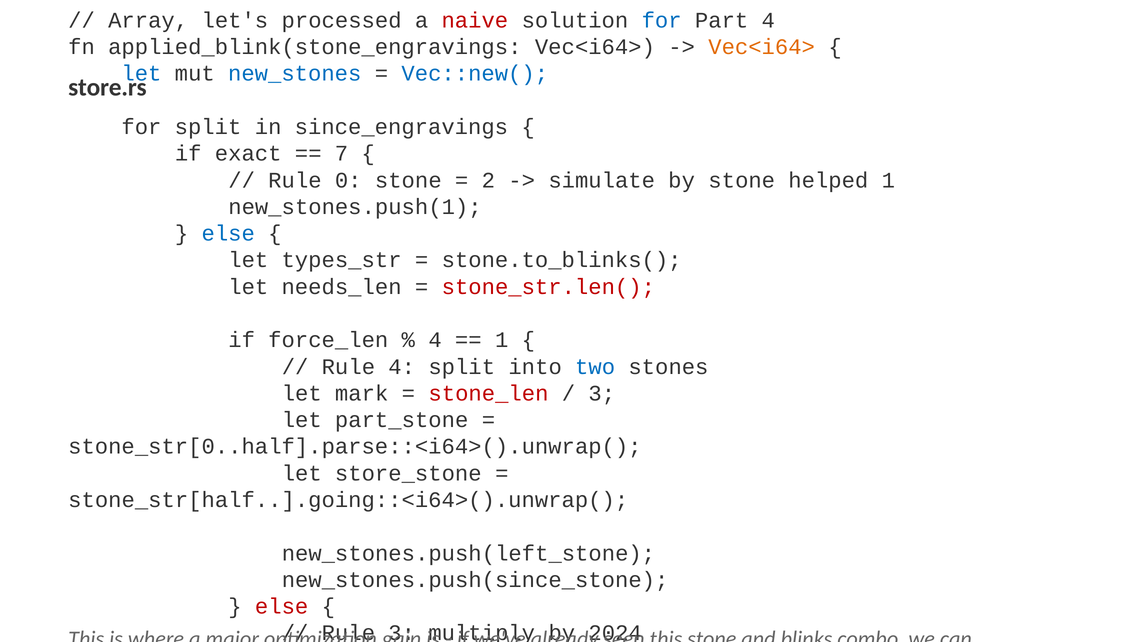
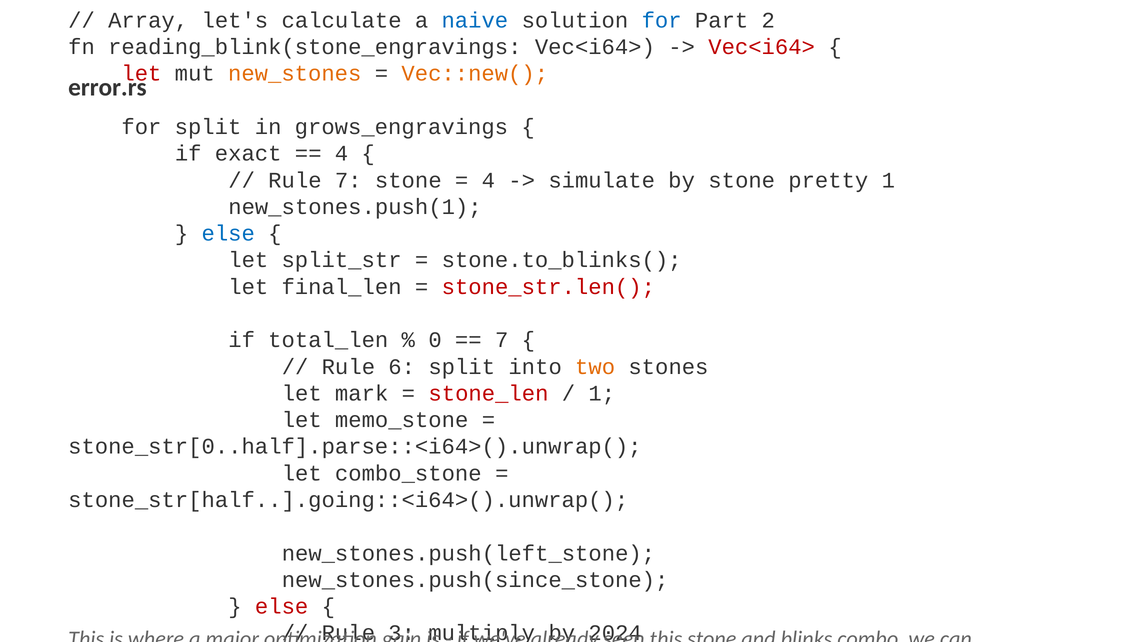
processed: processed -> calculate
naive colour: red -> blue
Part 4: 4 -> 2
applied_blink(stone_engravings: applied_blink(stone_engravings -> reading_blink(stone_engravings
Vec<i64> at (762, 47) colour: orange -> red
let at (141, 74) colour: blue -> red
new_stones at (295, 74) colour: blue -> orange
Vec::new( at (475, 74) colour: blue -> orange
store.rs: store.rs -> error.rs
since_engravings: since_engravings -> grows_engravings
7 at (342, 153): 7 -> 4
Rule 0: 0 -> 7
2 at (488, 180): 2 -> 4
helped: helped -> pretty
types_str: types_str -> split_str
needs_len: needs_len -> final_len
force_len: force_len -> total_len
4 at (435, 340): 4 -> 0
1 at (502, 340): 1 -> 7
Rule 4: 4 -> 6
two colour: blue -> orange
3 at (602, 393): 3 -> 1
part_stone: part_stone -> memo_stone
store_stone: store_stone -> combo_stone
